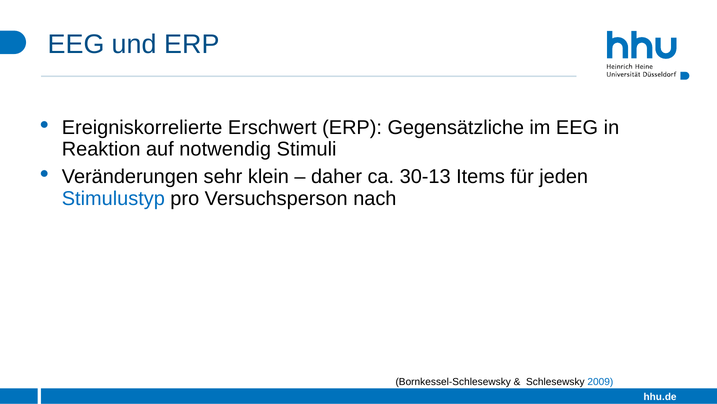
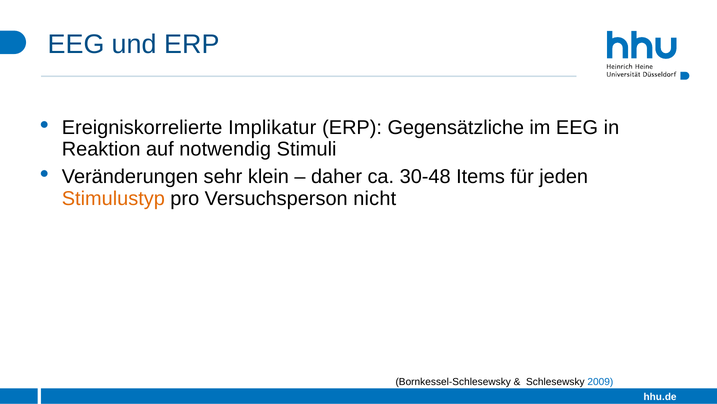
Erschwert: Erschwert -> Implikatur
30-13: 30-13 -> 30-48
Stimulustyp colour: blue -> orange
nach: nach -> nicht
